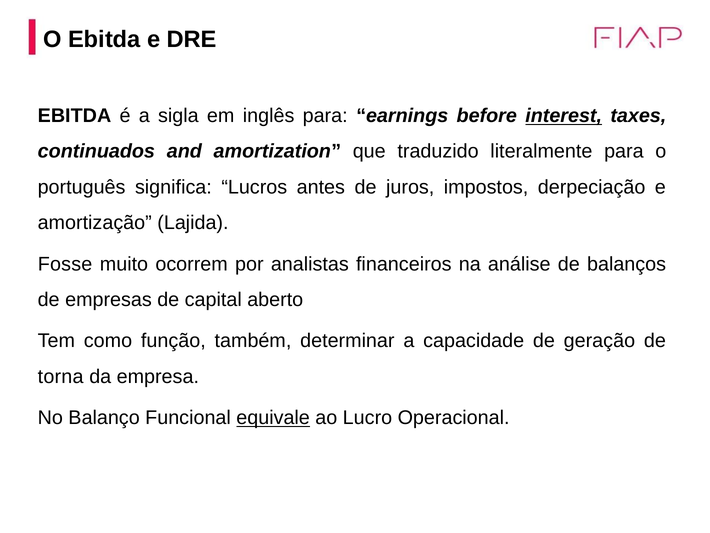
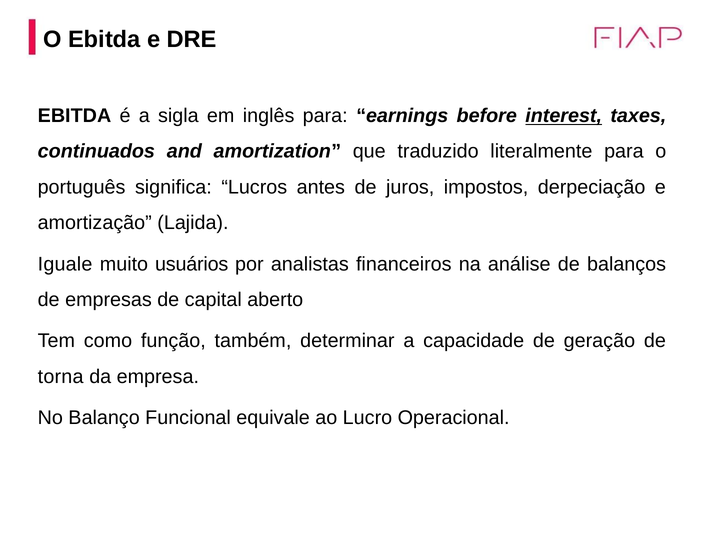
Fosse: Fosse -> Iguale
ocorrem: ocorrem -> usuários
equivale underline: present -> none
